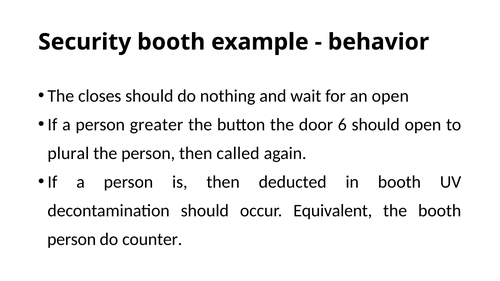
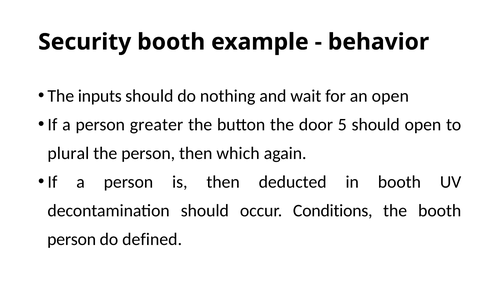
closes: closes -> inputs
6: 6 -> 5
called: called -> which
Equivalent: Equivalent -> Conditions
counter: counter -> defined
